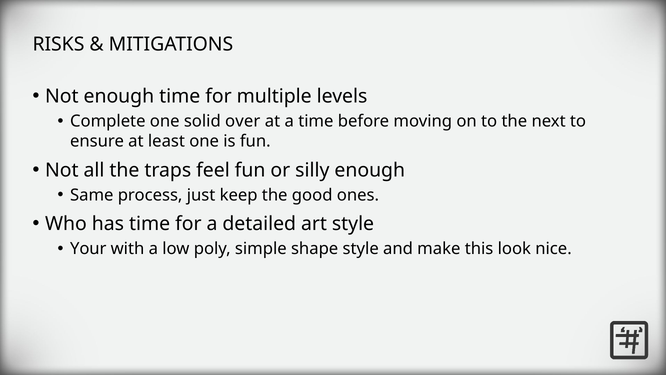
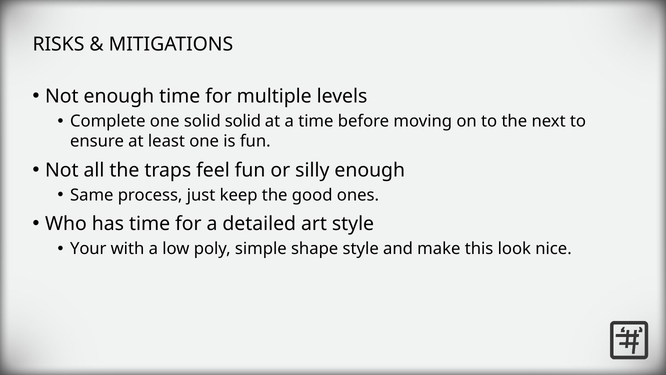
solid over: over -> solid
